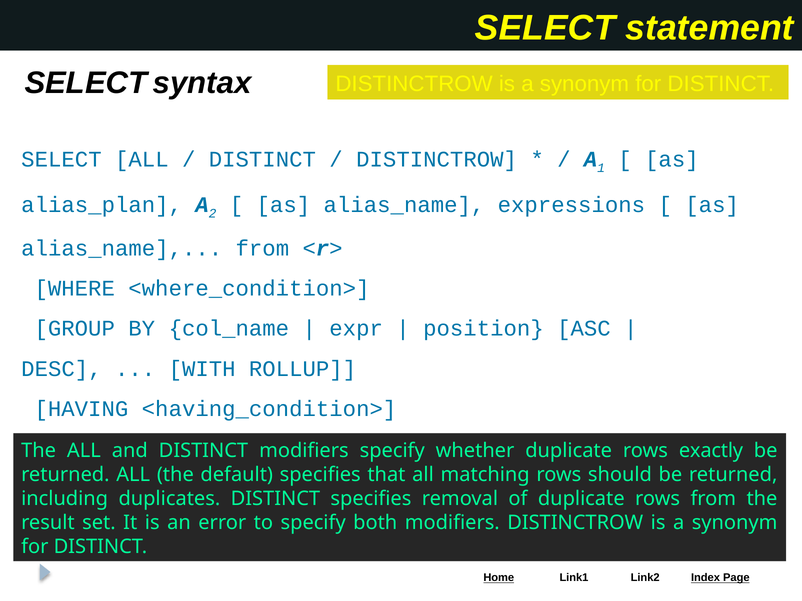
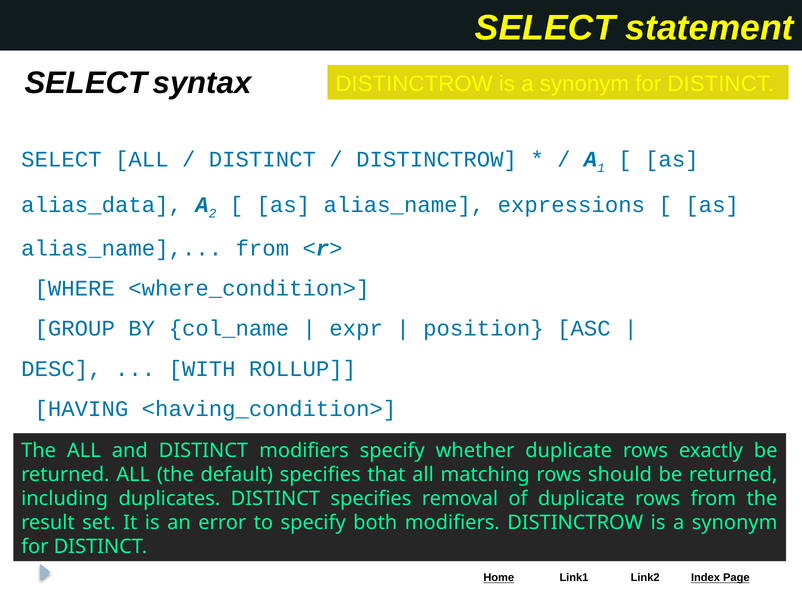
alias_plan: alias_plan -> alias_data
